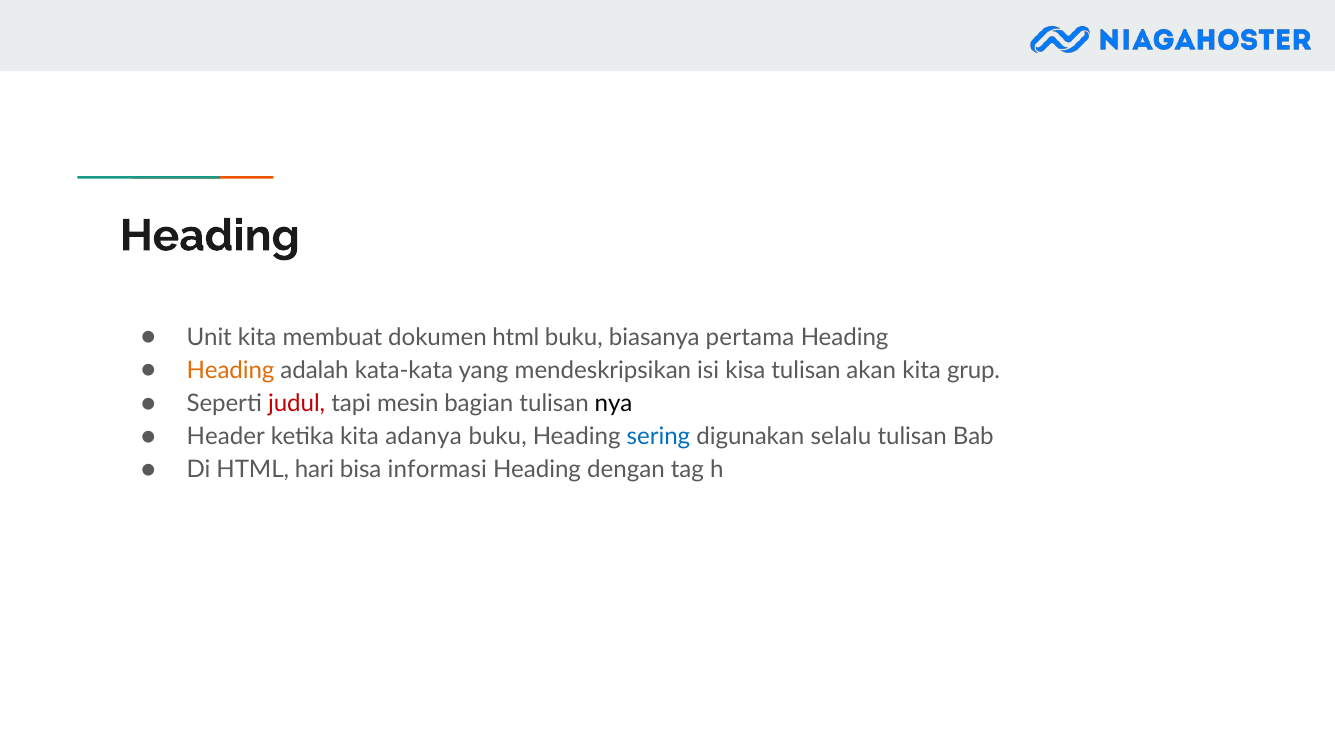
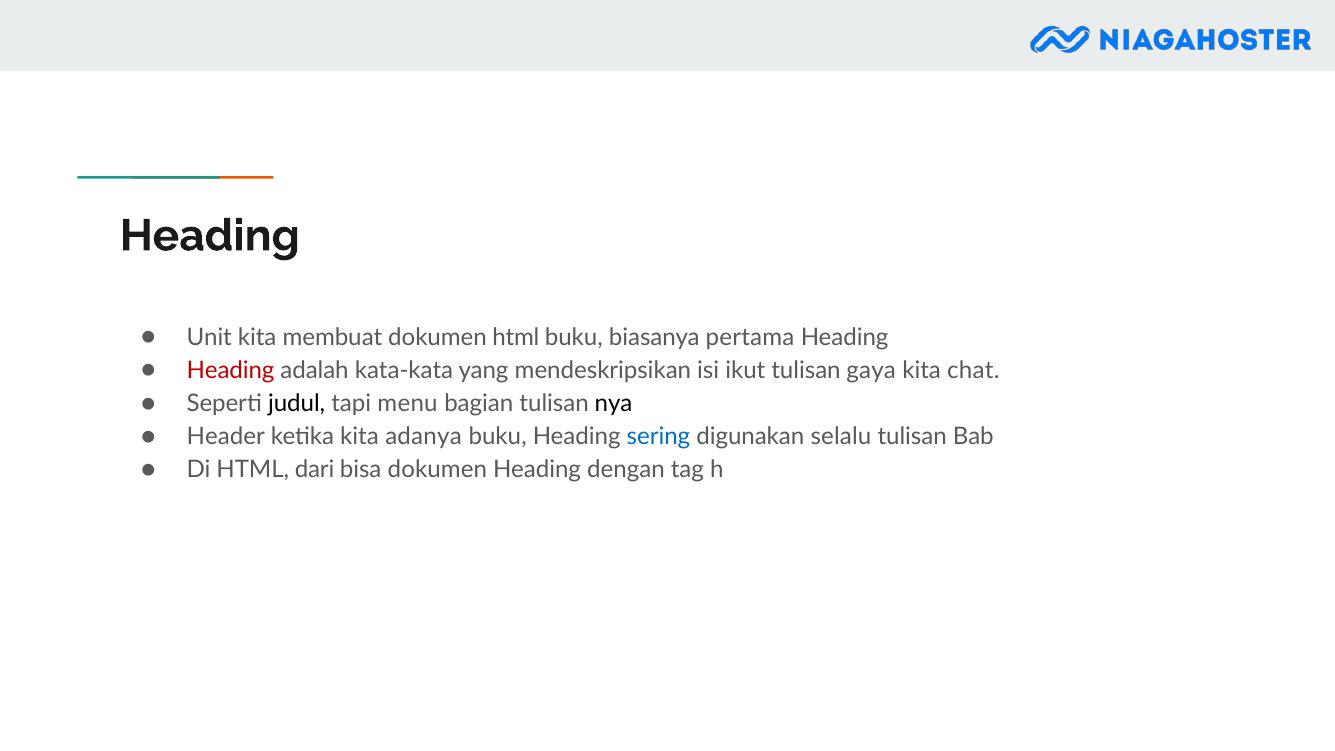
Heading at (231, 370) colour: orange -> red
kisa: kisa -> ikut
akan: akan -> gaya
grup: grup -> chat
judul colour: red -> black
mesin: mesin -> menu
hari: hari -> dari
bisa informasi: informasi -> dokumen
